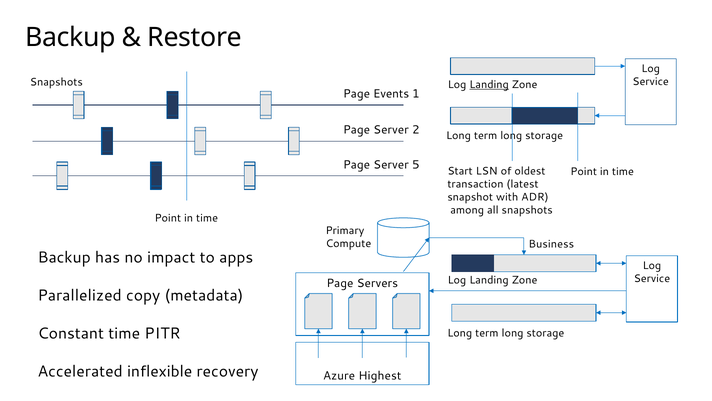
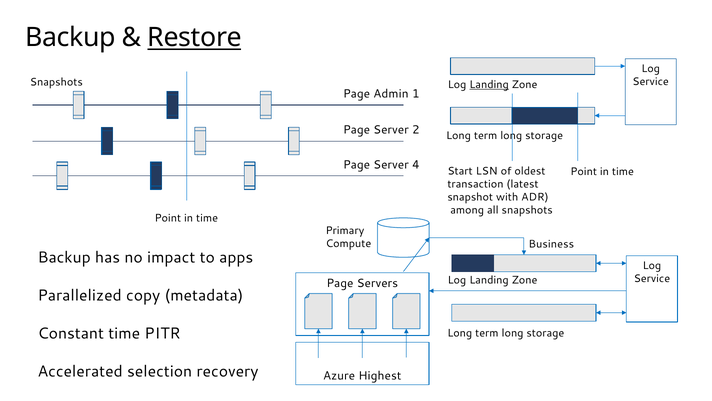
Restore underline: none -> present
Events: Events -> Admin
5: 5 -> 4
inflexible: inflexible -> selection
